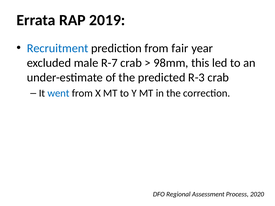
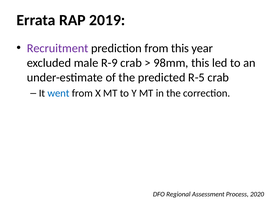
Recruitment colour: blue -> purple
from fair: fair -> this
R-7: R-7 -> R-9
R-3: R-3 -> R-5
